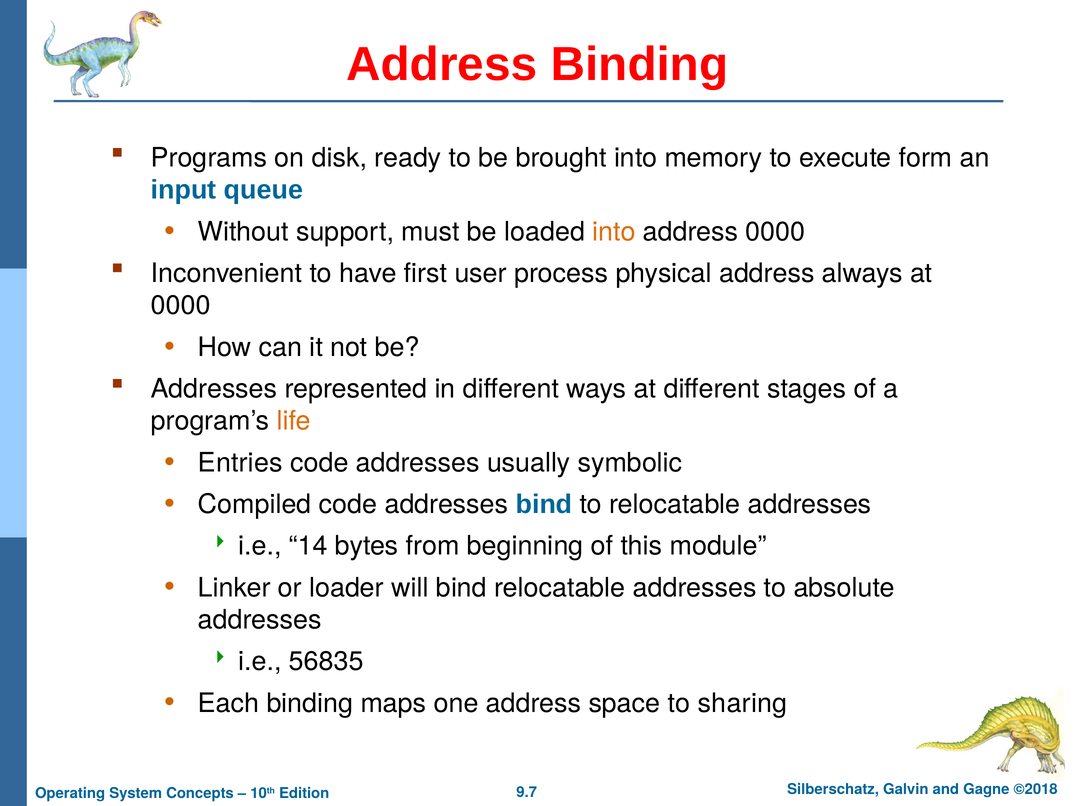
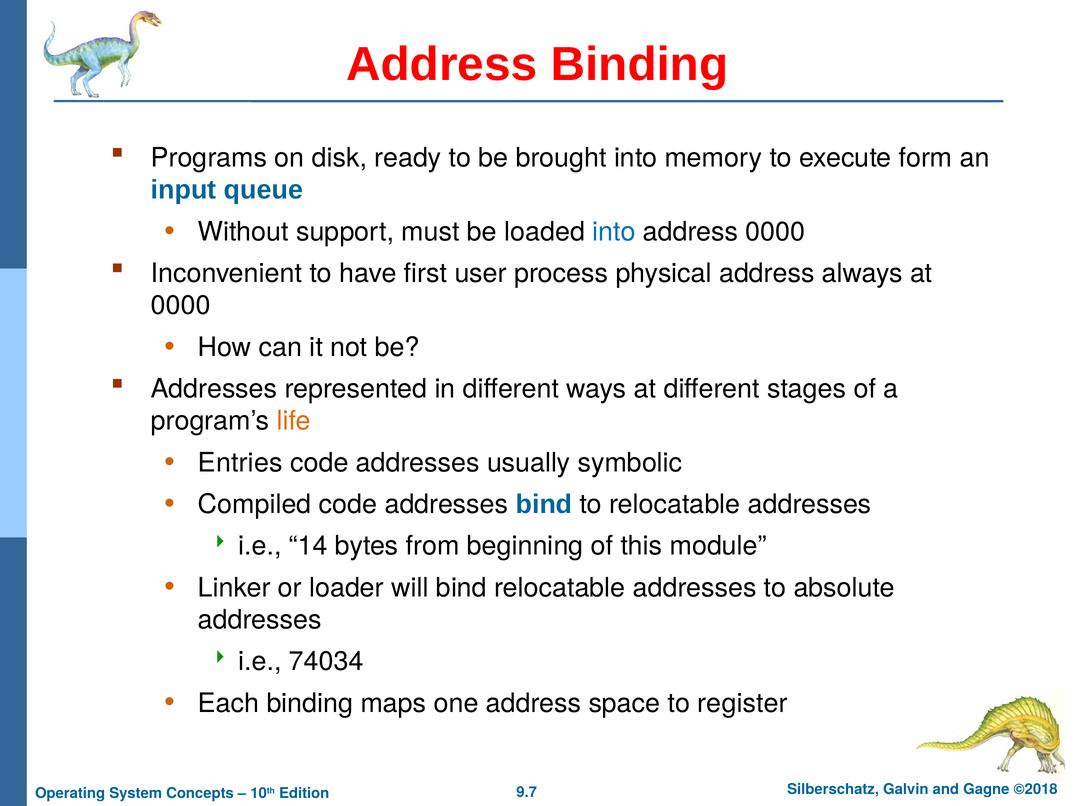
into at (614, 232) colour: orange -> blue
56835: 56835 -> 74034
sharing: sharing -> register
